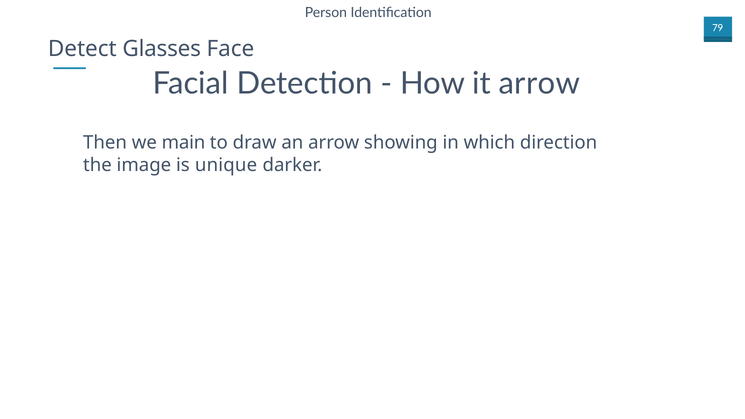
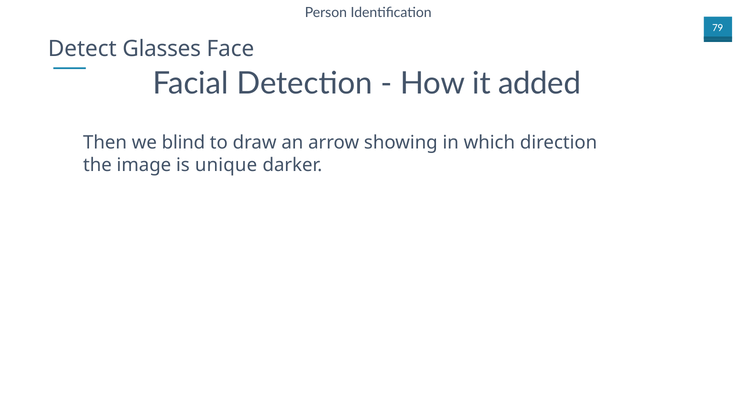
it arrow: arrow -> added
main: main -> blind
